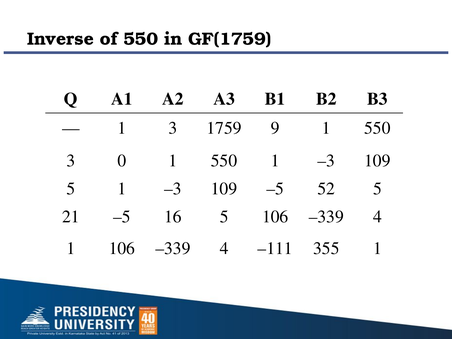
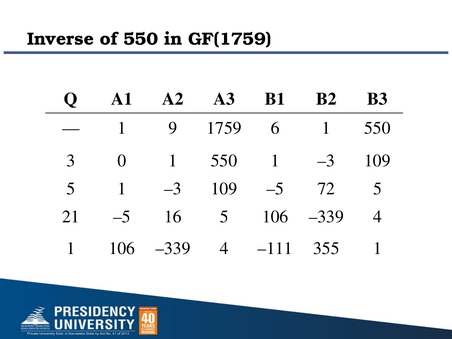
1 3: 3 -> 9
9: 9 -> 6
52: 52 -> 72
